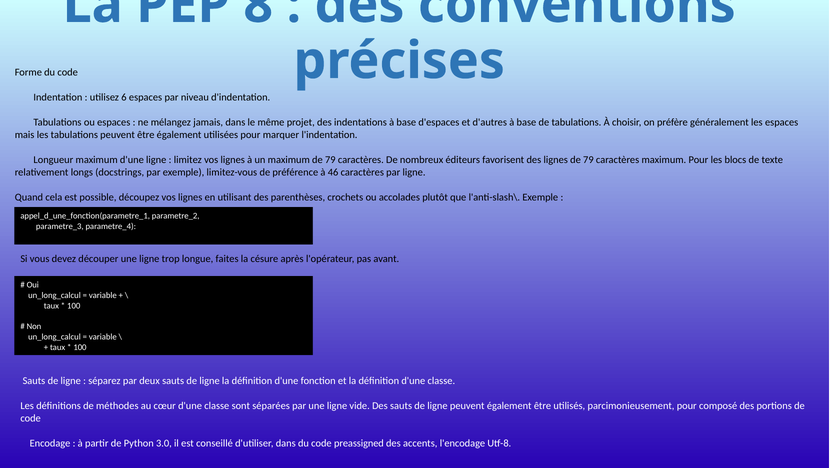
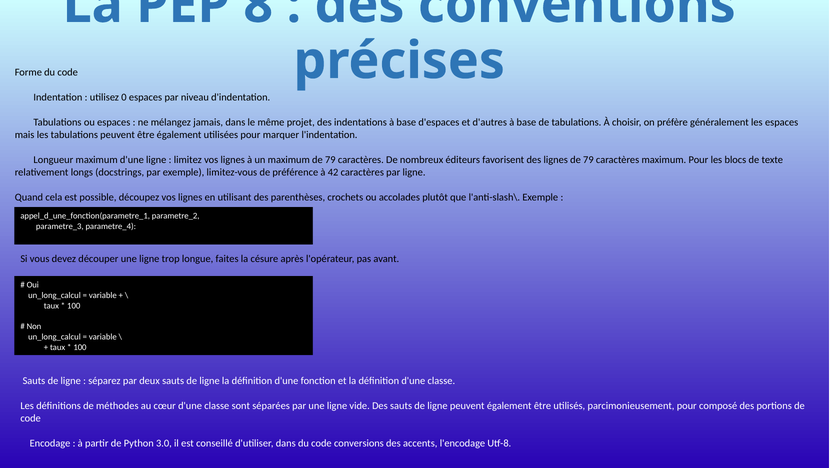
6: 6 -> 0
46: 46 -> 42
preassigned: preassigned -> conversions
